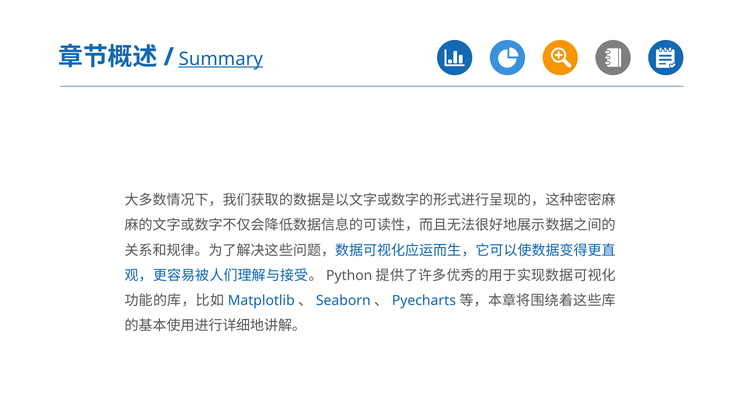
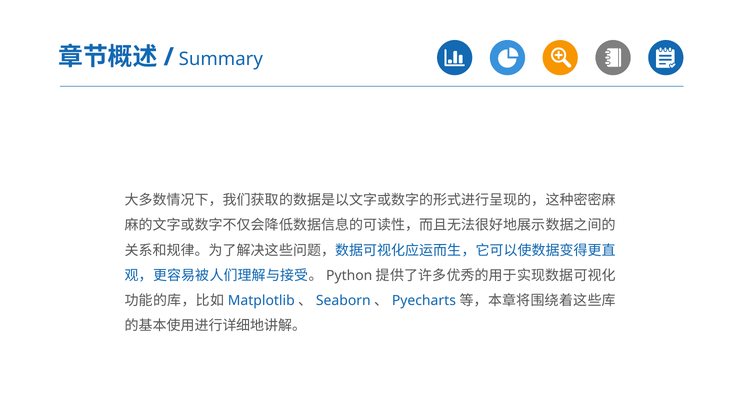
Summary underline: present -> none
